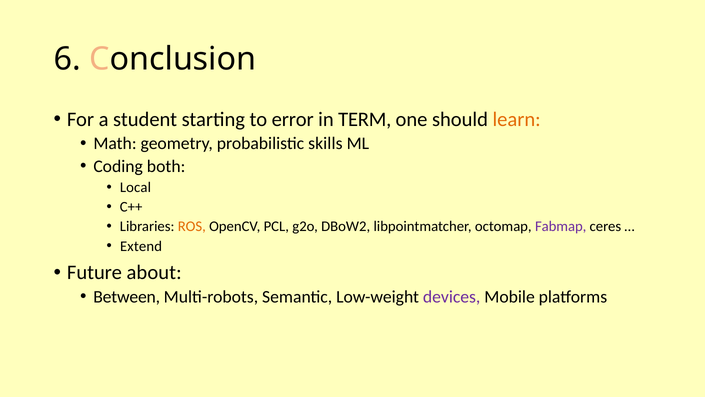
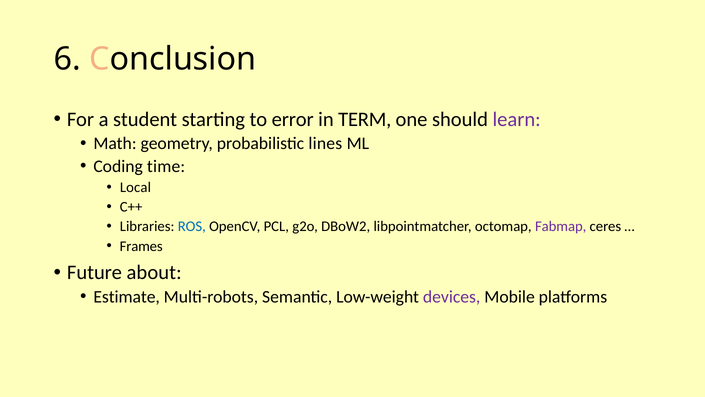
learn colour: orange -> purple
skills: skills -> lines
both: both -> time
ROS colour: orange -> blue
Extend: Extend -> Frames
Between: Between -> Estimate
